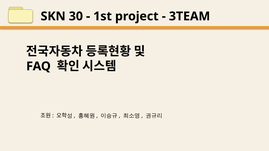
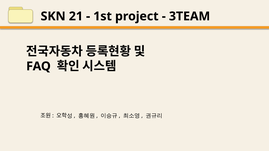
30: 30 -> 21
